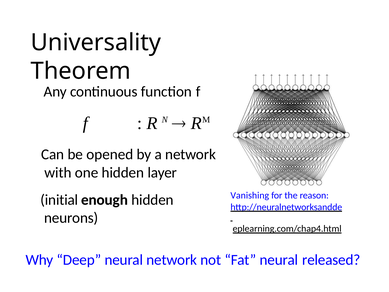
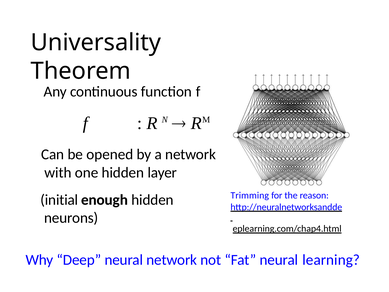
Vanishing: Vanishing -> Trimming
released: released -> learning
